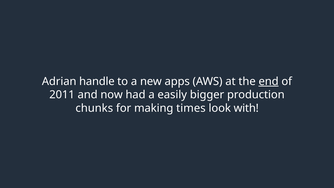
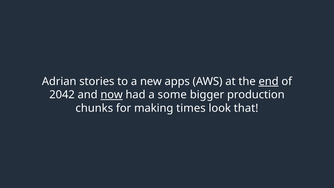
handle: handle -> stories
2011: 2011 -> 2042
now underline: none -> present
easily: easily -> some
with: with -> that
